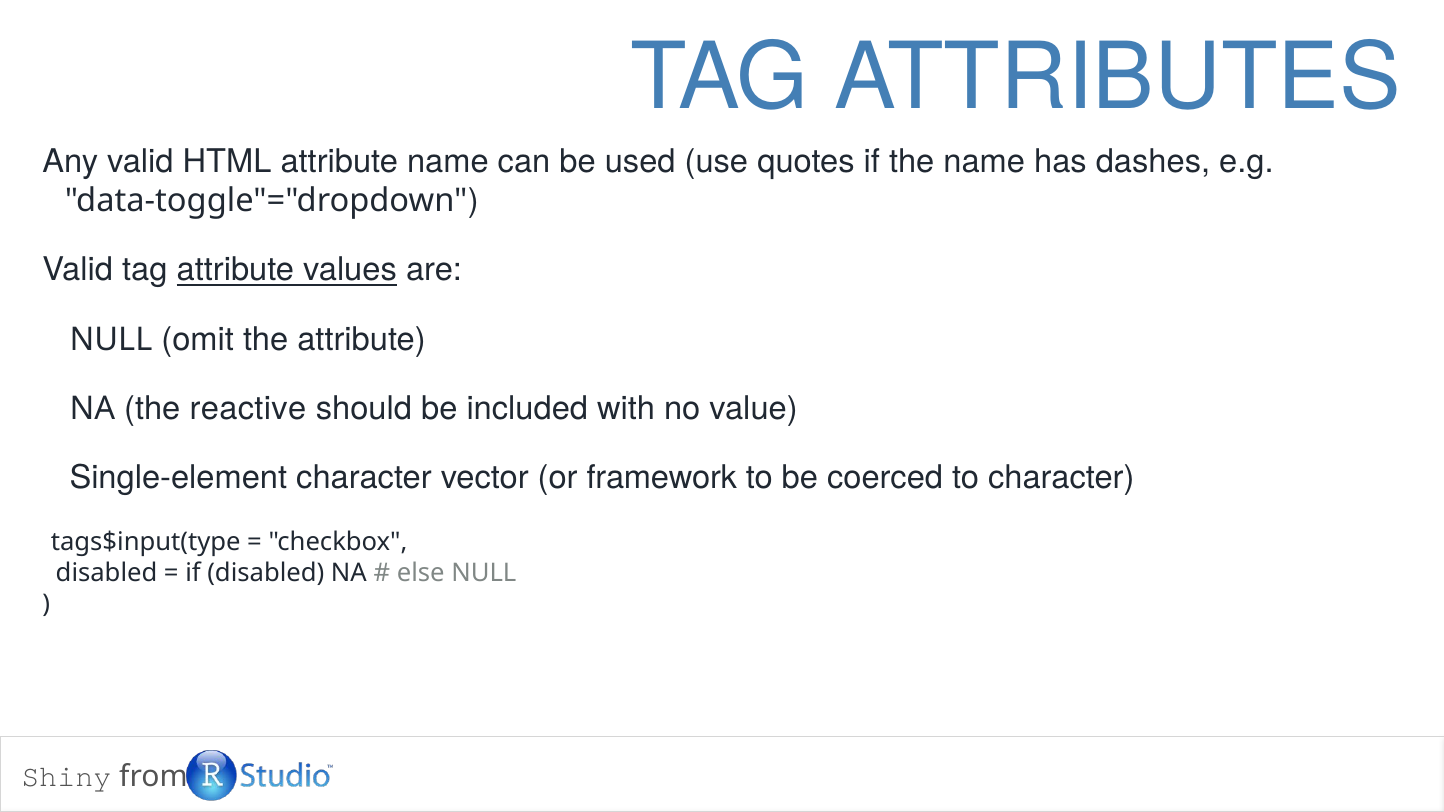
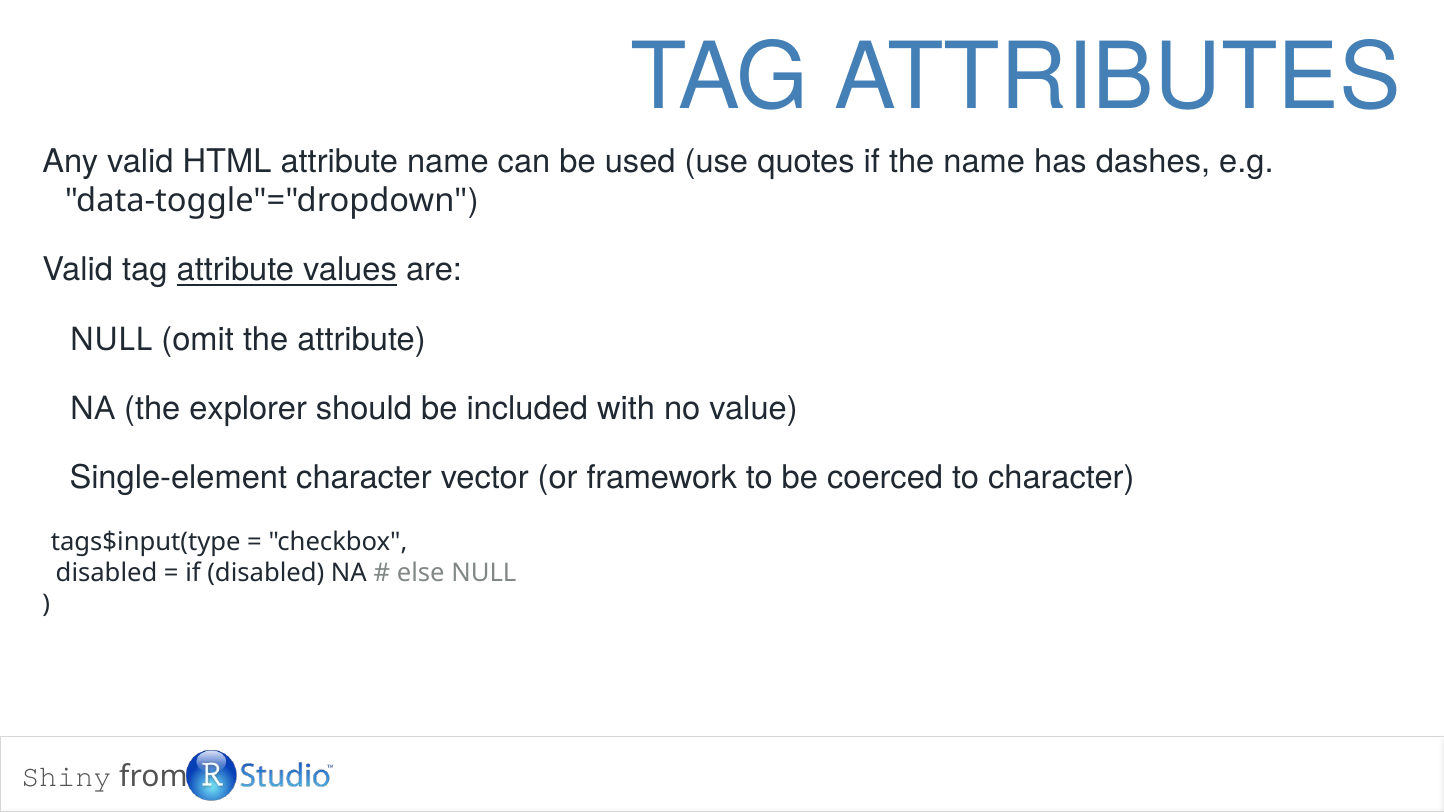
reactive: reactive -> explorer
